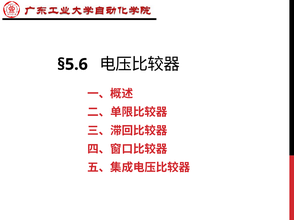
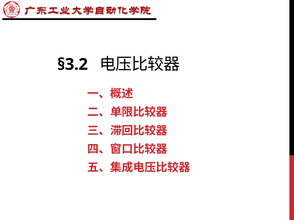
§5.6: §5.6 -> §3.2
